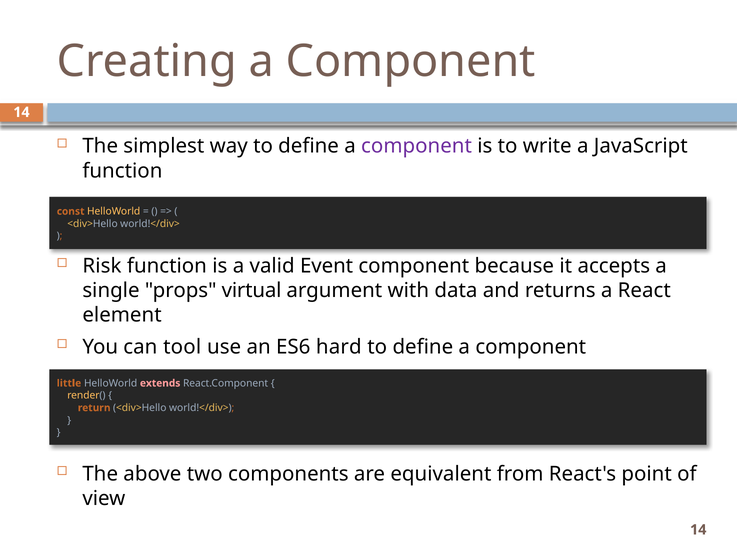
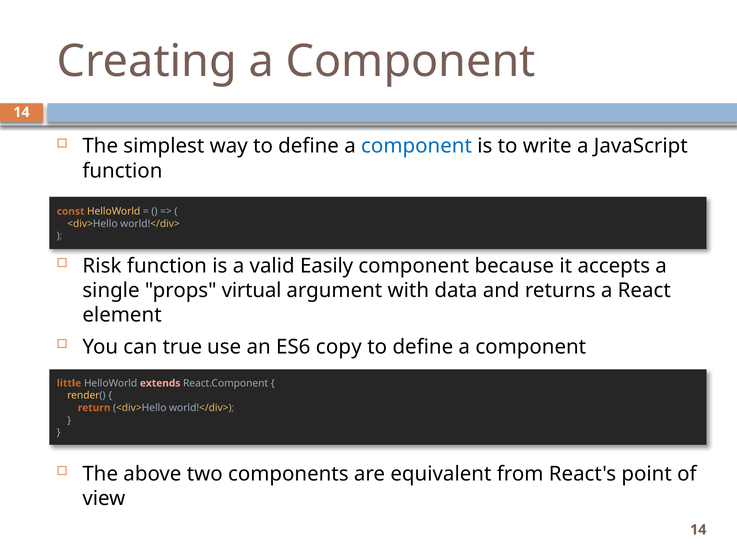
component at (417, 146) colour: purple -> blue
Event: Event -> Easily
tool: tool -> true
hard: hard -> copy
